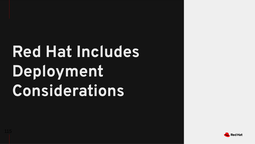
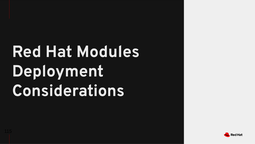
Includes: Includes -> Modules
